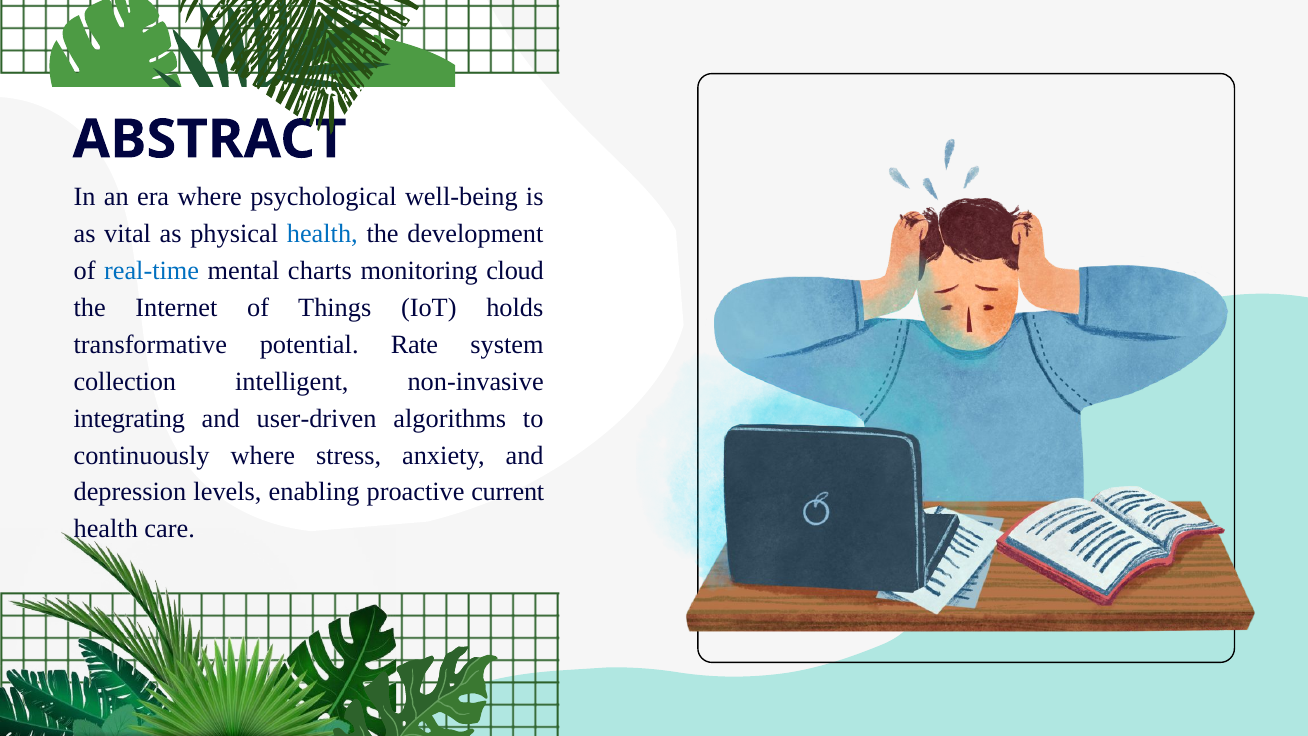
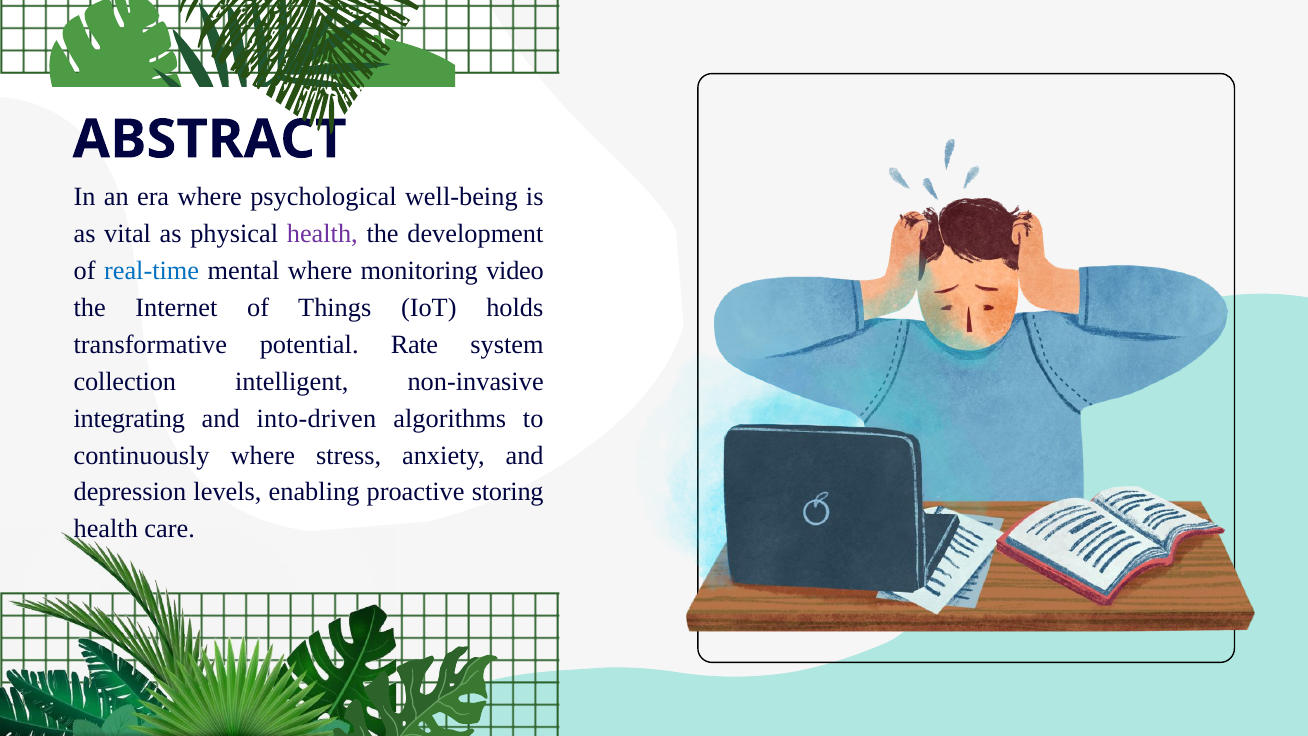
health at (322, 234) colour: blue -> purple
mental charts: charts -> where
cloud: cloud -> video
user-driven: user-driven -> into-driven
current: current -> storing
